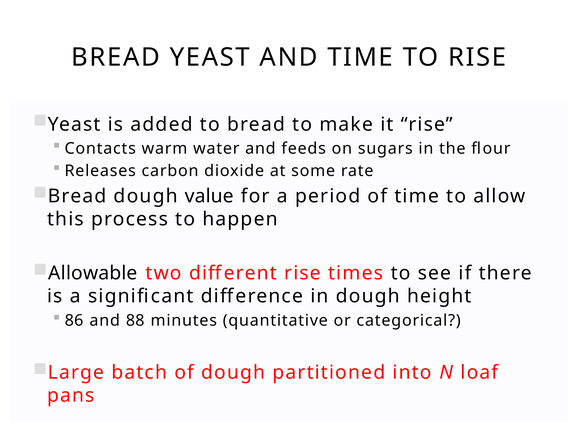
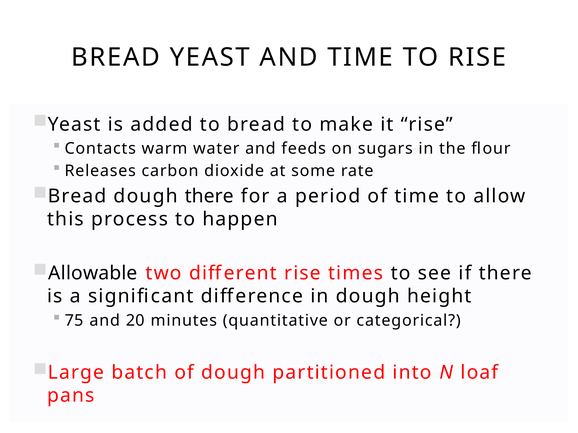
dough value: value -> there
86: 86 -> 75
88: 88 -> 20
